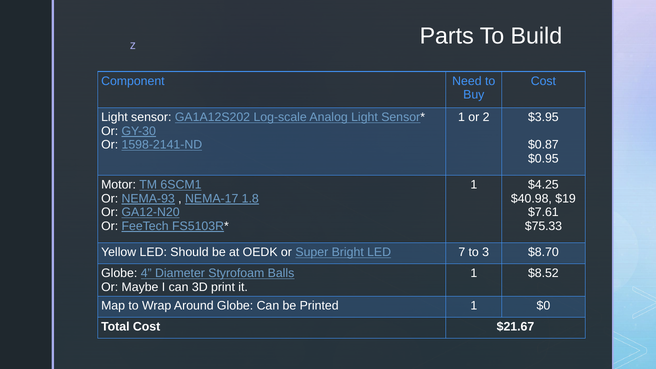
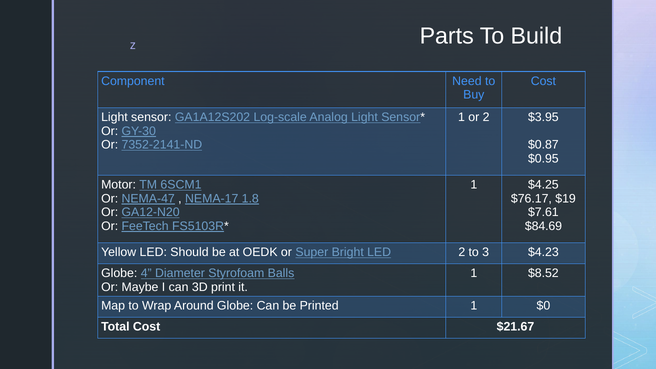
1598-2141-ND: 1598-2141-ND -> 7352-2141-ND
NEMA-93: NEMA-93 -> NEMA-47
$40.98: $40.98 -> $76.17
$75.33: $75.33 -> $84.69
LED 7: 7 -> 2
$8.70: $8.70 -> $4.23
